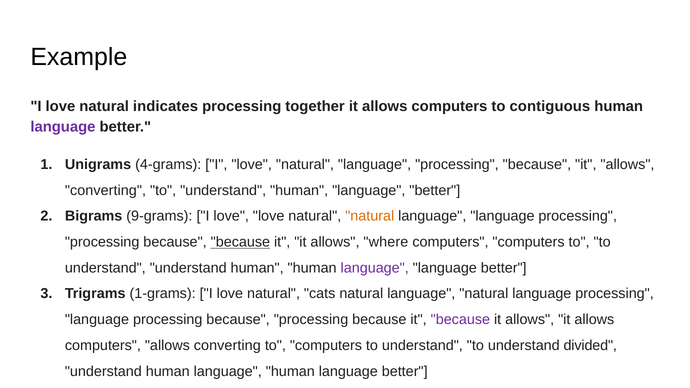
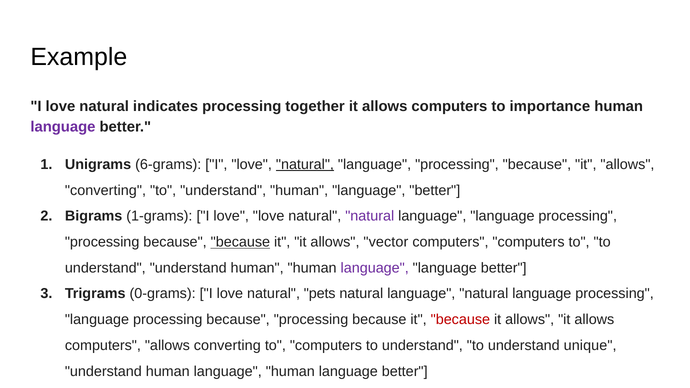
contiguous: contiguous -> importance
4-grams: 4-grams -> 6-grams
natural at (305, 165) underline: none -> present
9-grams: 9-grams -> 1-grams
natural at (370, 216) colour: orange -> purple
where: where -> vector
1-grams: 1-grams -> 0-grams
cats: cats -> pets
because at (460, 320) colour: purple -> red
divided: divided -> unique
